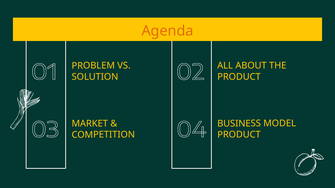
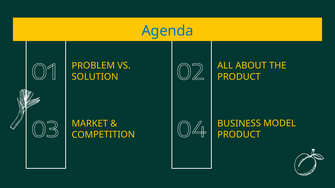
Agenda colour: orange -> blue
